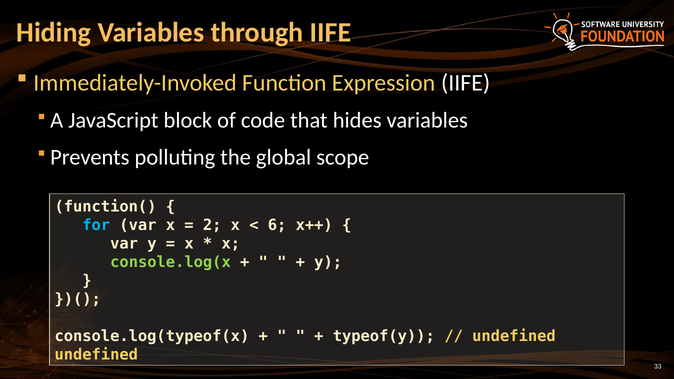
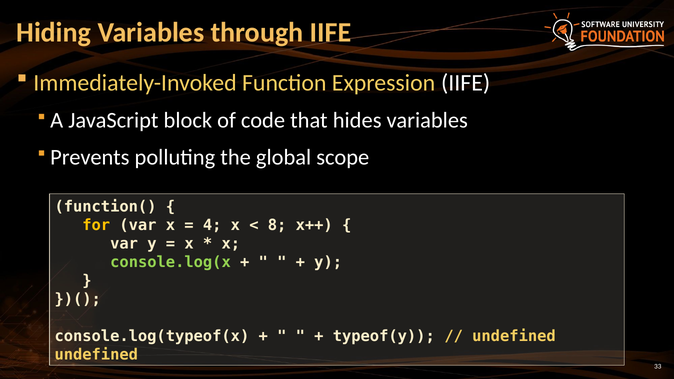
for colour: light blue -> yellow
2: 2 -> 4
6: 6 -> 8
